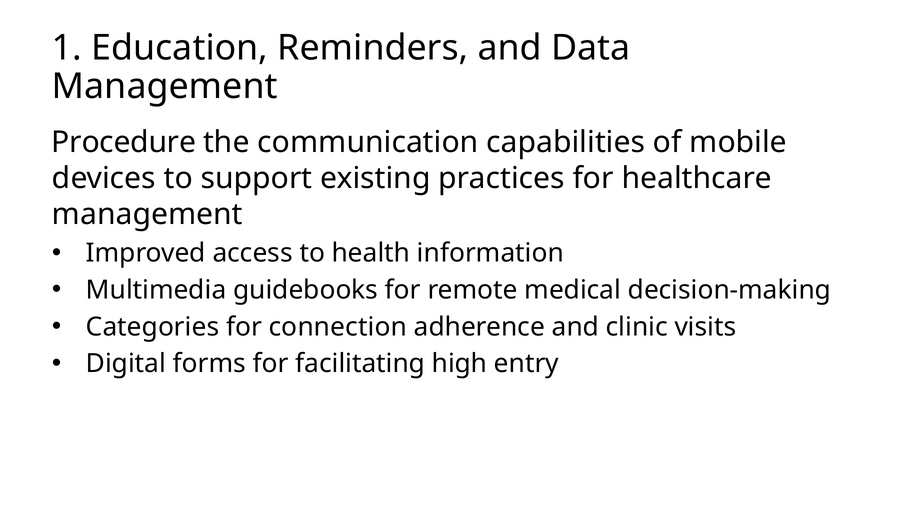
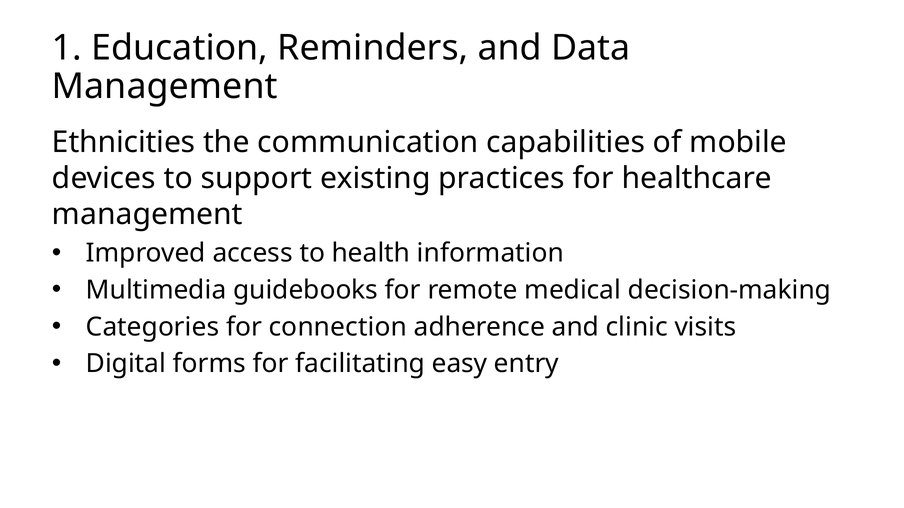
Procedure: Procedure -> Ethnicities
high: high -> easy
